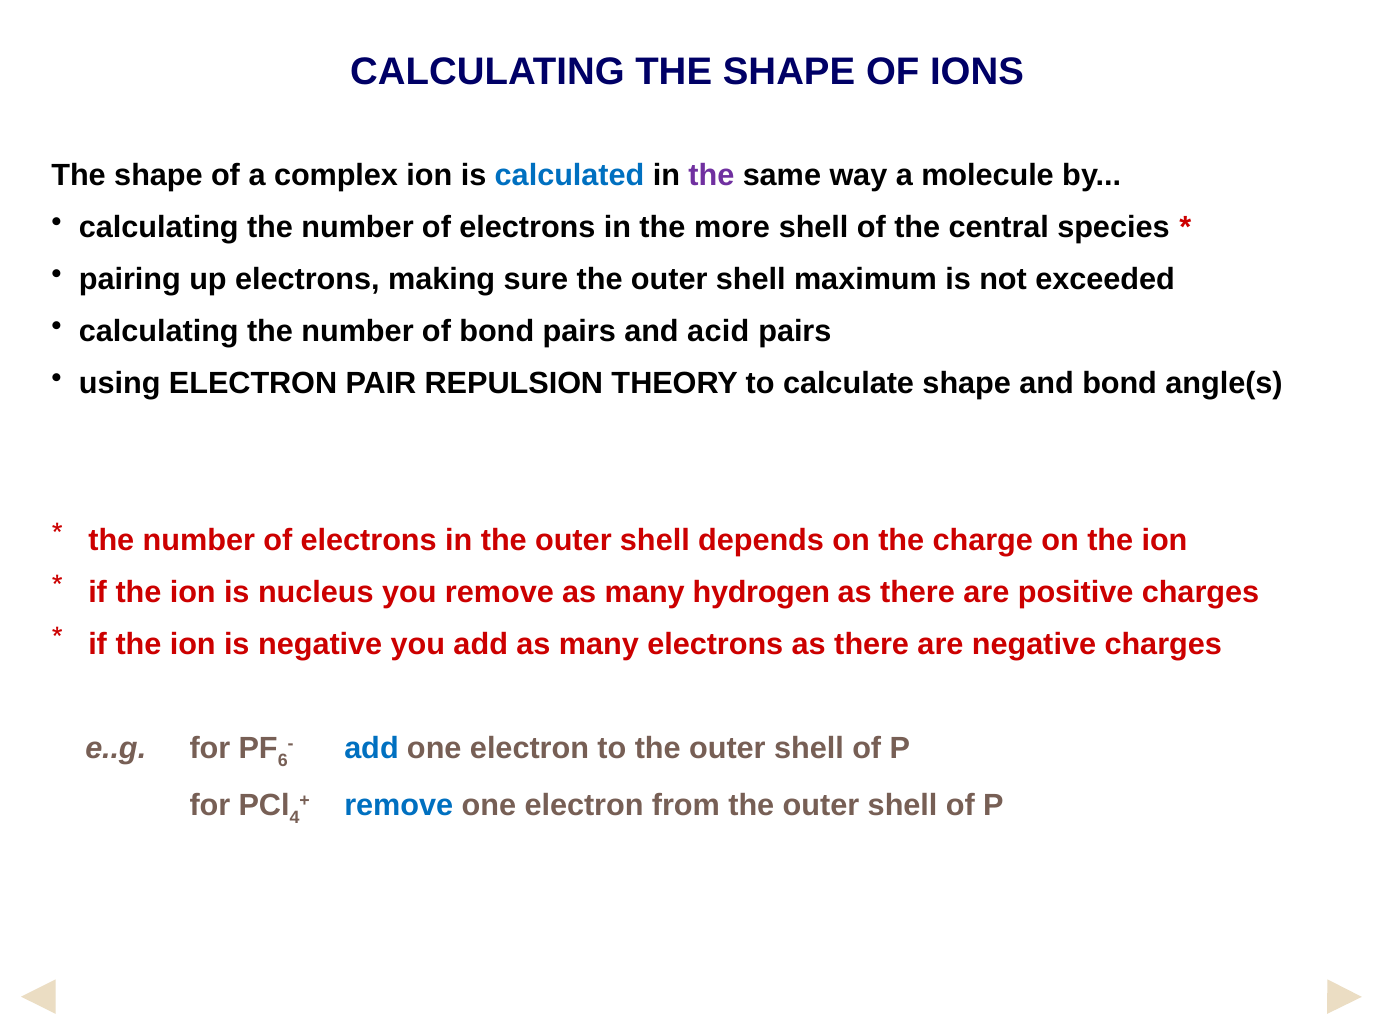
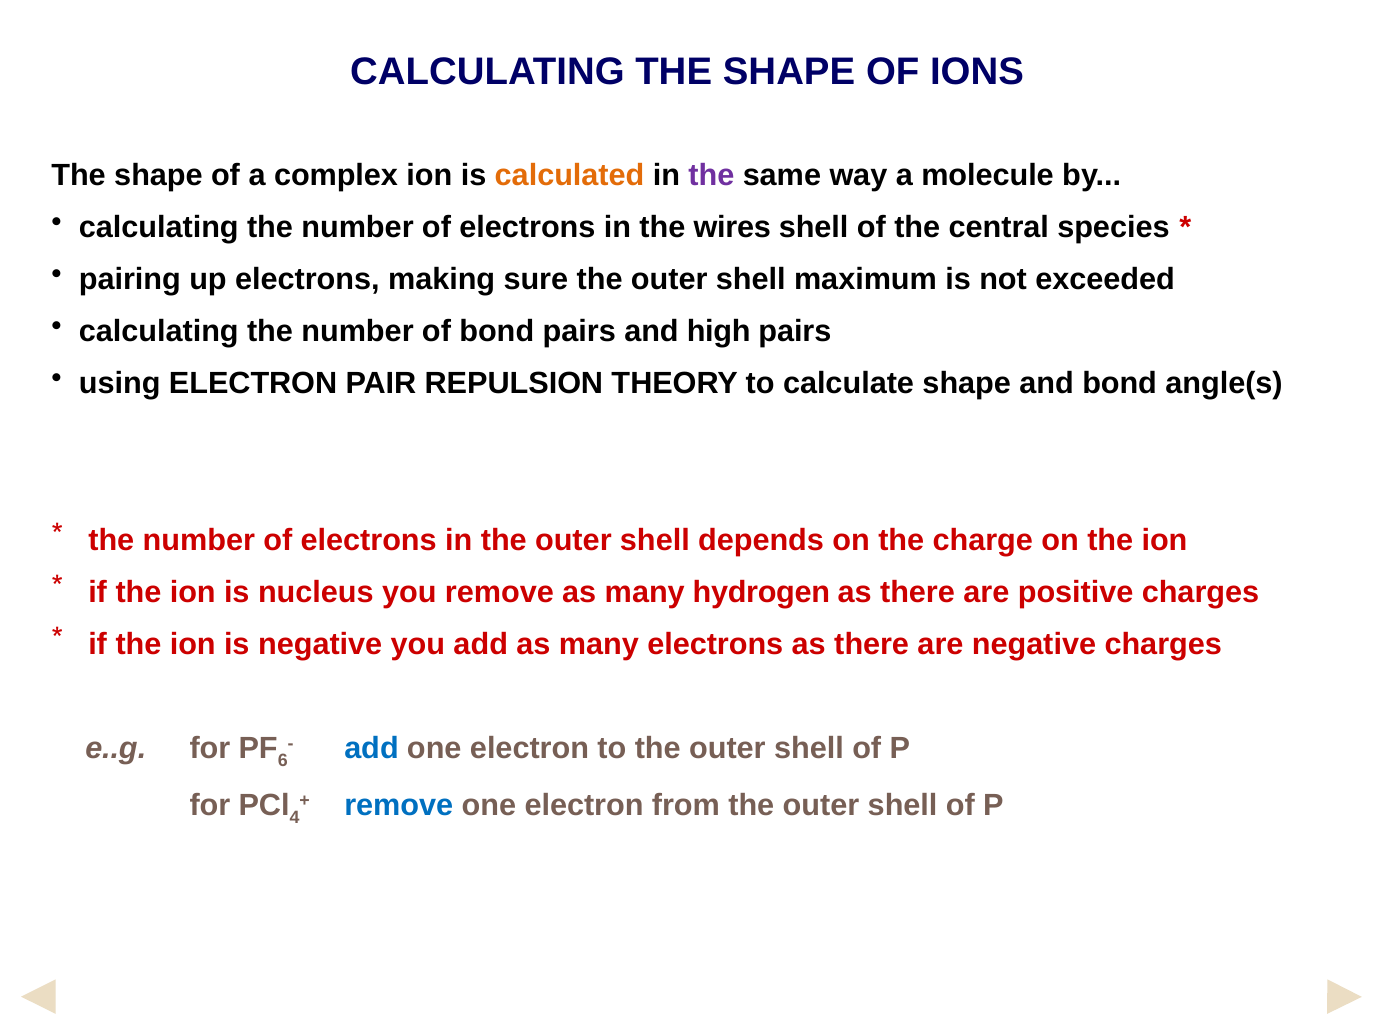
calculated colour: blue -> orange
more: more -> wires
acid: acid -> high
